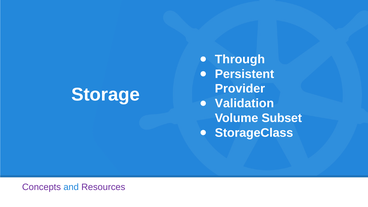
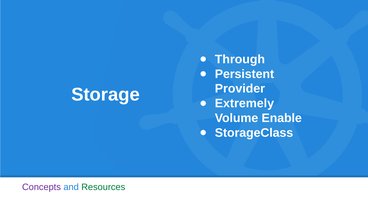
Validation: Validation -> Extremely
Subset: Subset -> Enable
Resources colour: purple -> green
